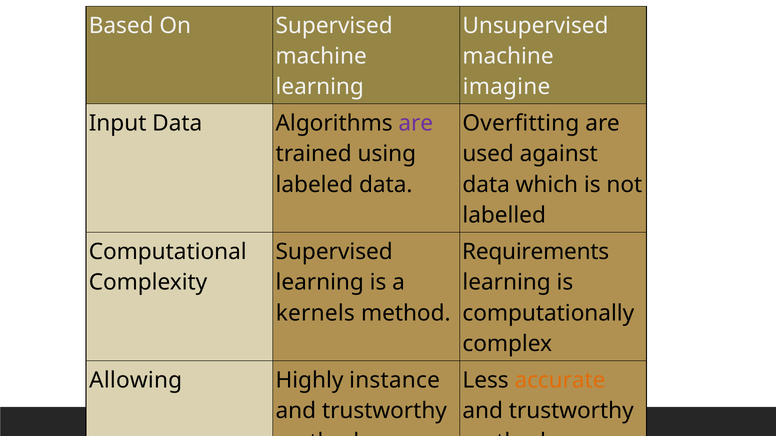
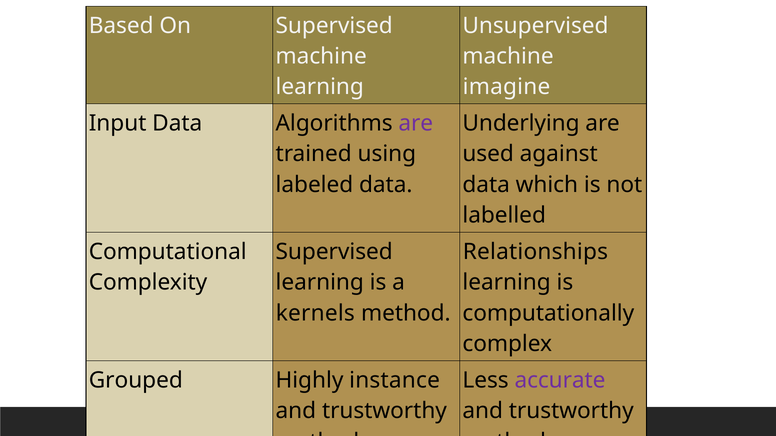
Overfitting: Overfitting -> Underlying
Requirements: Requirements -> Relationships
Allowing: Allowing -> Grouped
accurate colour: orange -> purple
